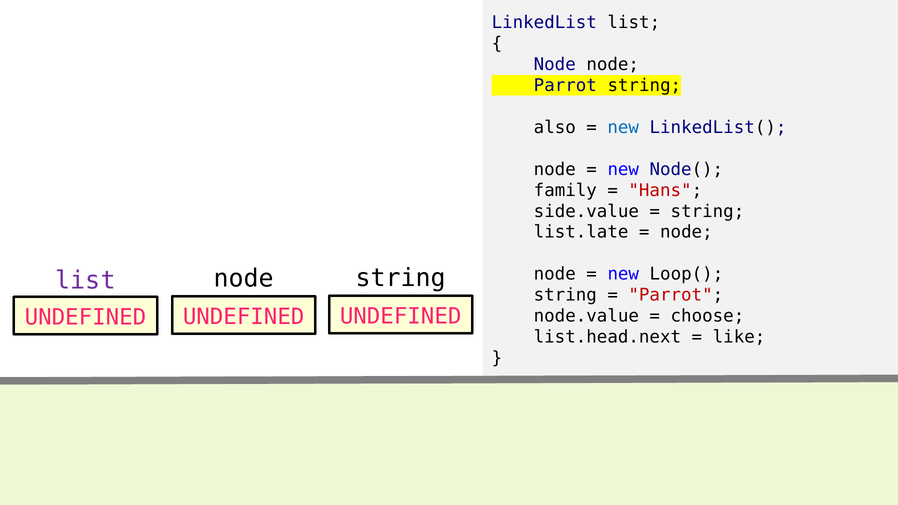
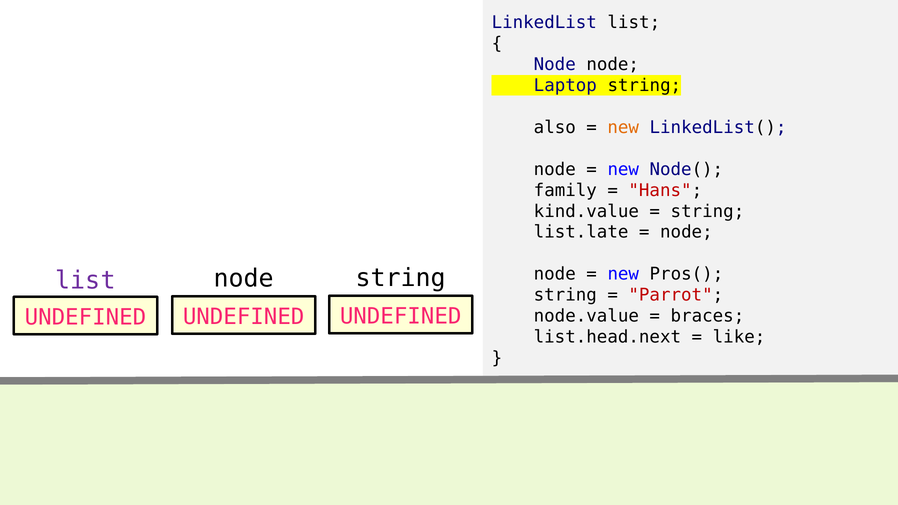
Parrot at (565, 86): Parrot -> Laptop
new at (623, 127) colour: blue -> orange
side.value: side.value -> kind.value
Loop(: Loop( -> Pros(
choose: choose -> braces
